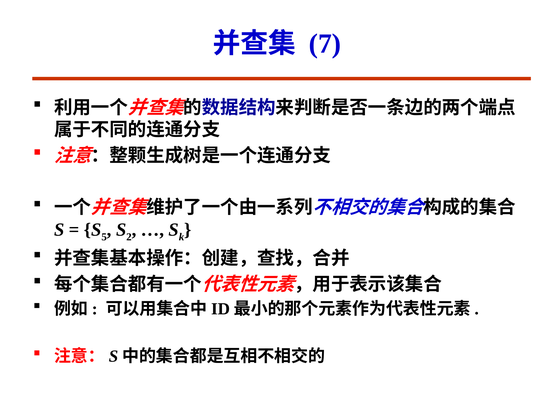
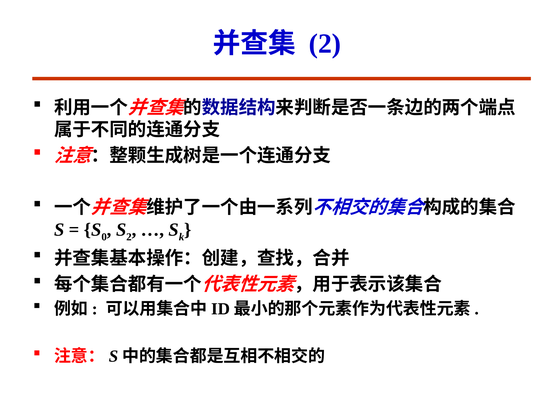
7 at (325, 43): 7 -> 2
5: 5 -> 0
